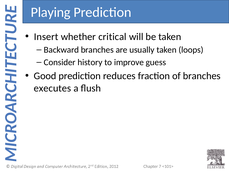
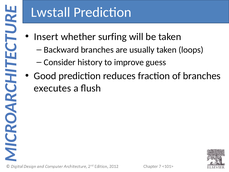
Playing: Playing -> Lwstall
critical: critical -> surfing
